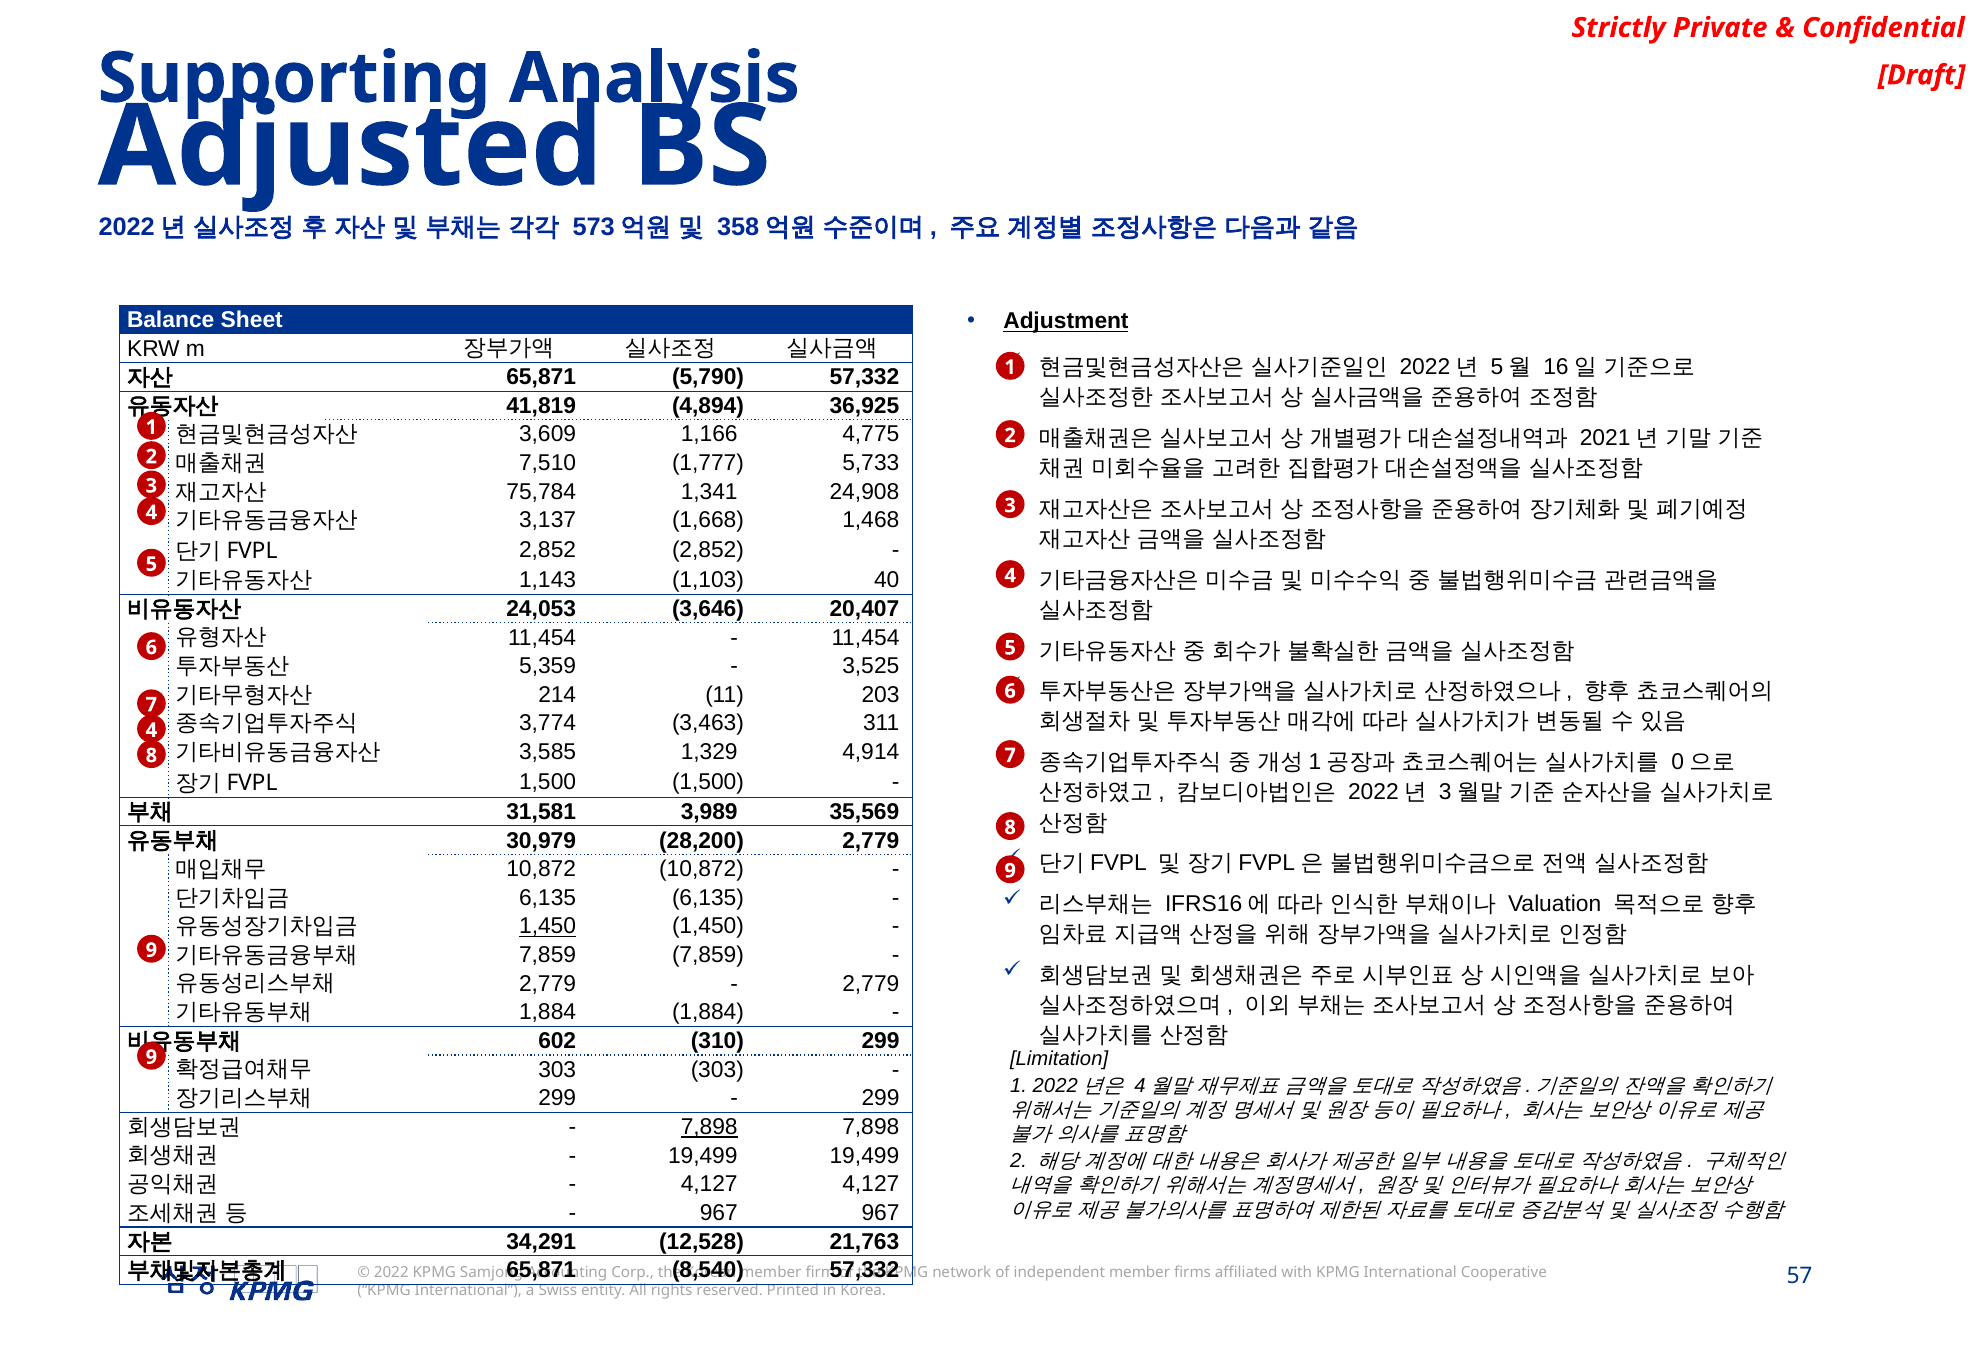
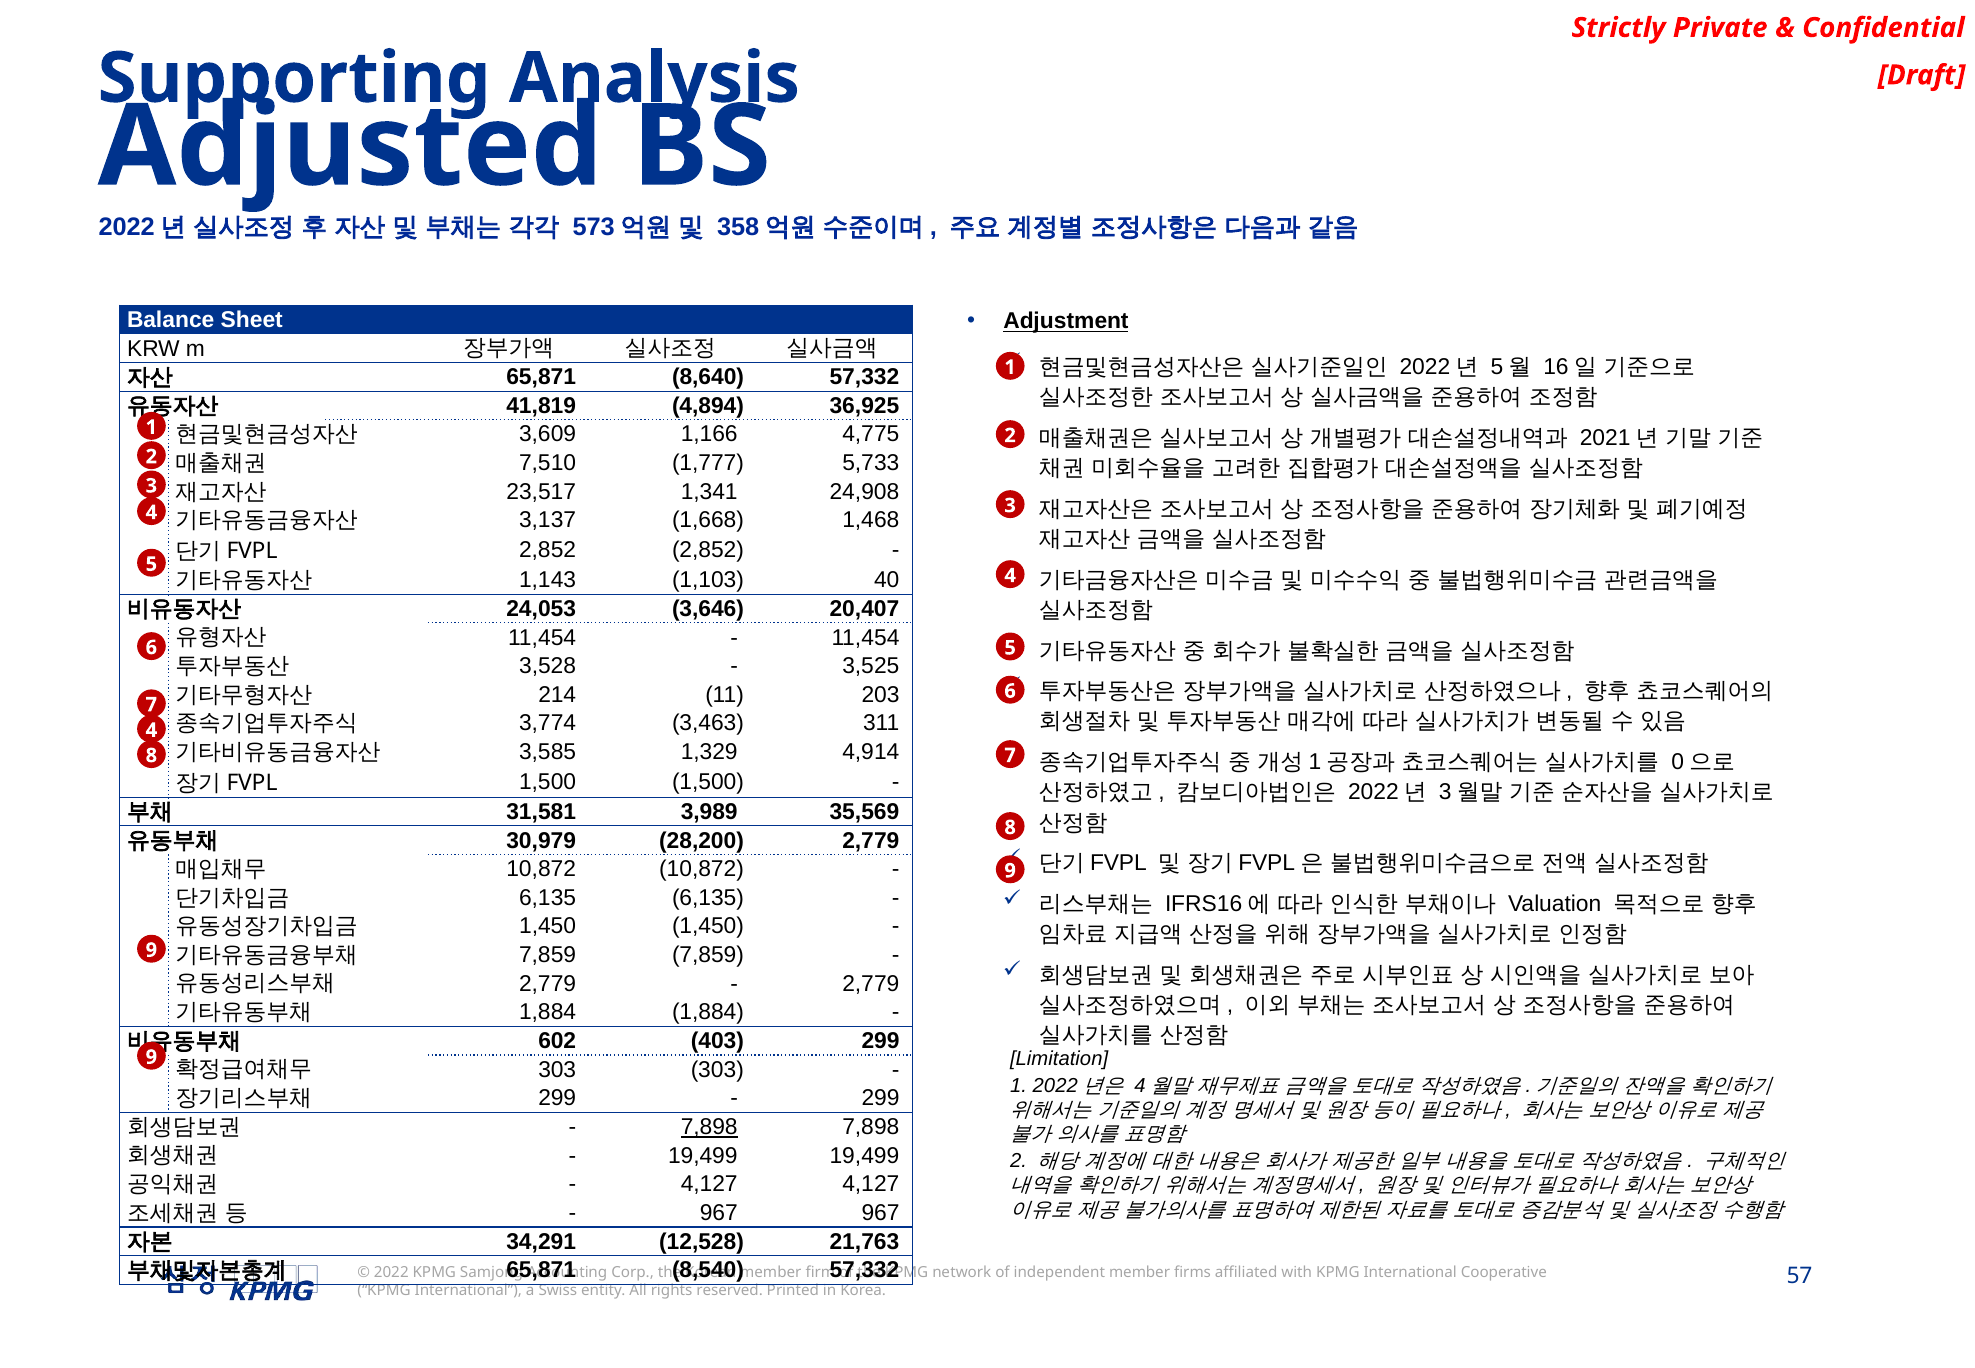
5,790: 5,790 -> 8,640
75,784: 75,784 -> 23,517
5,359: 5,359 -> 3,528
1,450 at (548, 926) underline: present -> none
310: 310 -> 403
